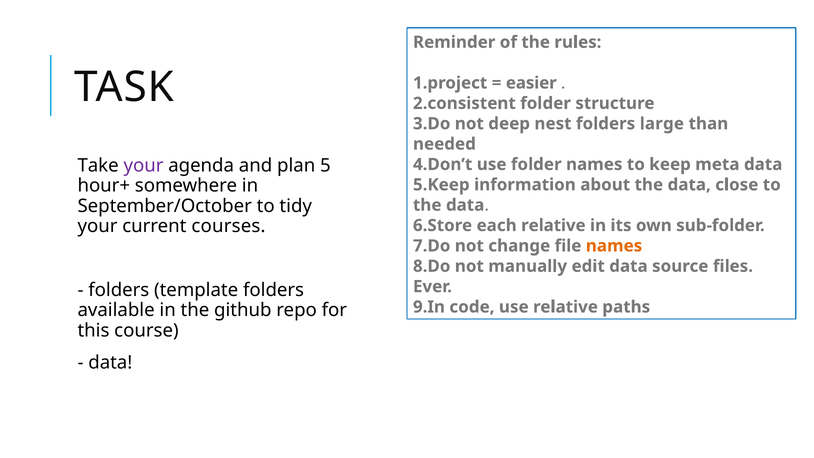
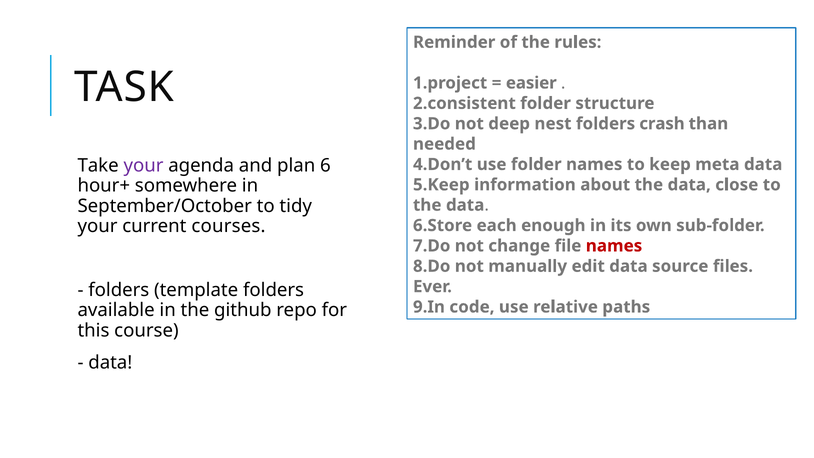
large: large -> crash
5: 5 -> 6
each relative: relative -> enough
names at (614, 246) colour: orange -> red
